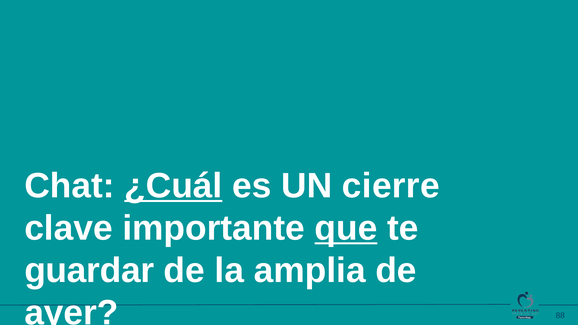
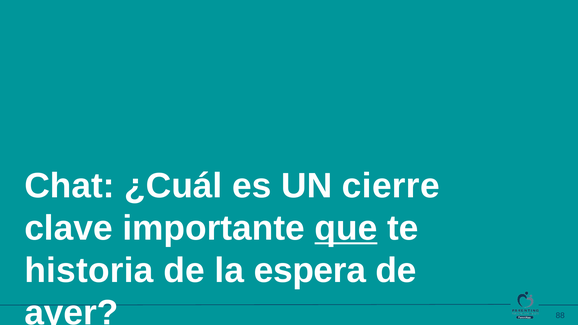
¿Cuál underline: present -> none
guardar: guardar -> historia
amplia: amplia -> espera
